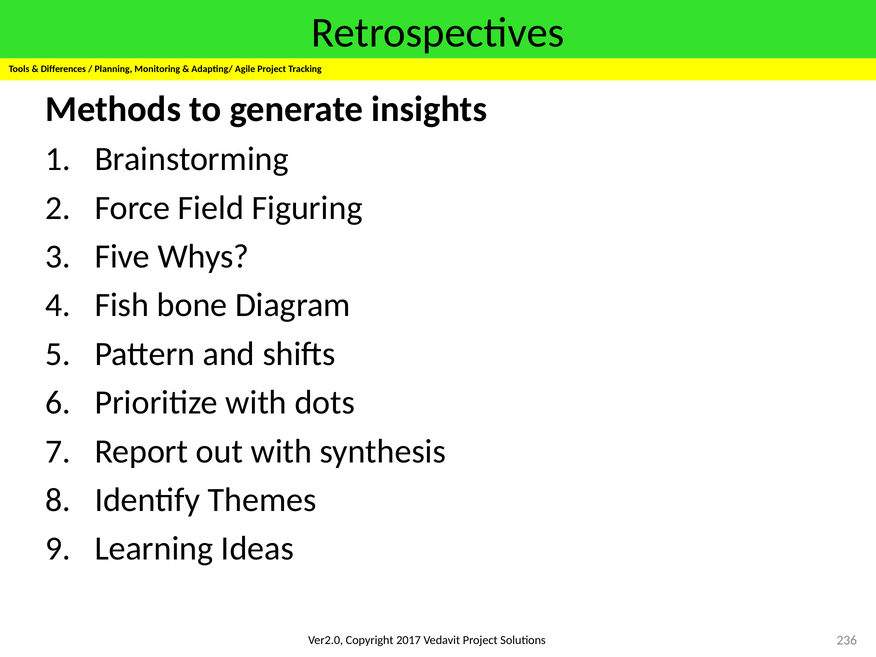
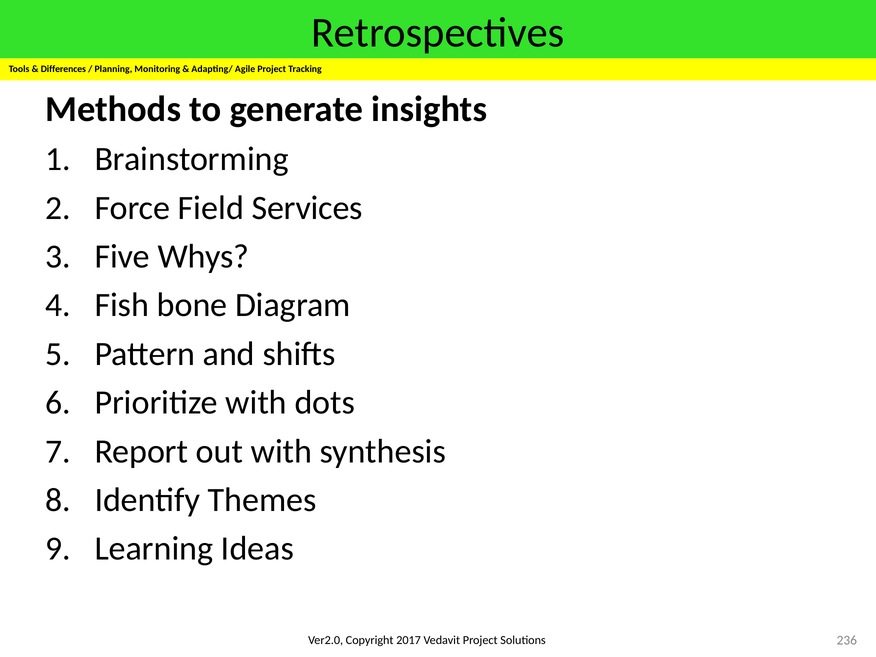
Figuring: Figuring -> Services
